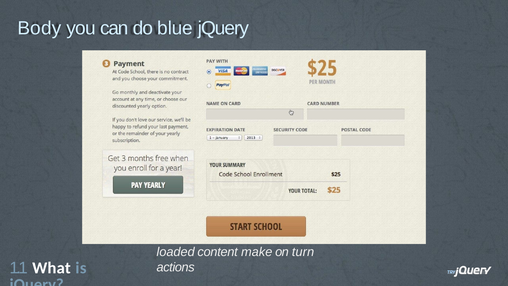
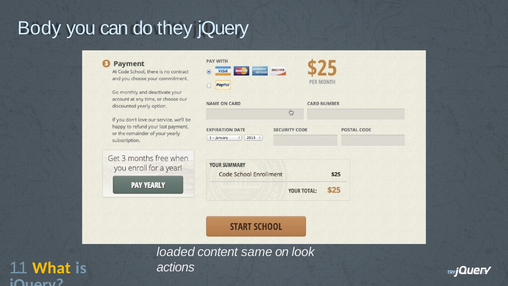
blue: blue -> they
make: make -> same
turn: turn -> look
What colour: white -> yellow
